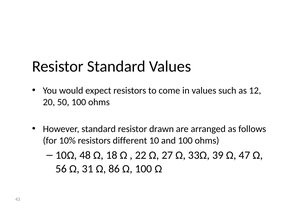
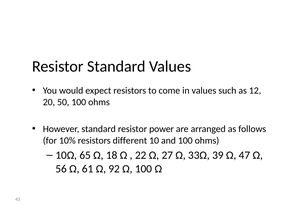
drawn: drawn -> power
48: 48 -> 65
31: 31 -> 61
86: 86 -> 92
